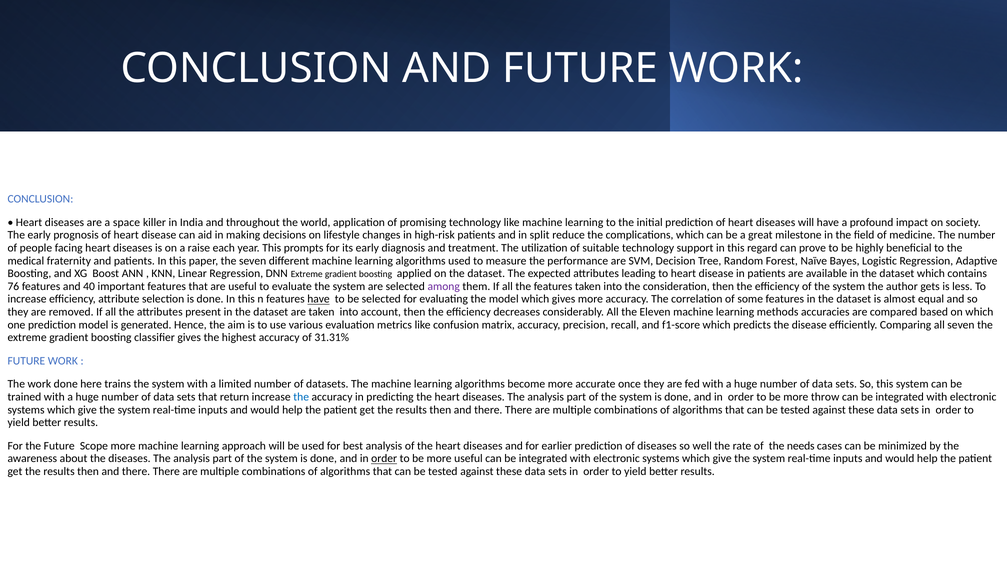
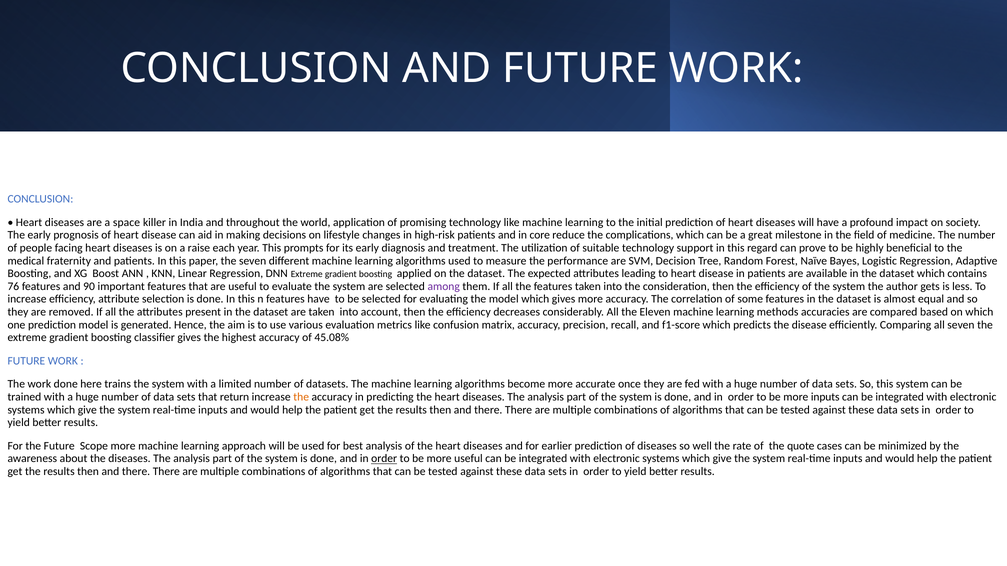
split: split -> core
40: 40 -> 90
have at (318, 299) underline: present -> none
31.31%: 31.31% -> 45.08%
the at (301, 397) colour: blue -> orange
more throw: throw -> inputs
needs: needs -> quote
